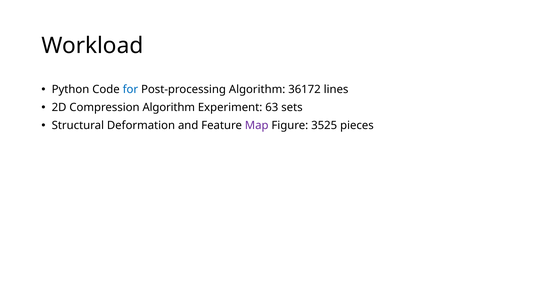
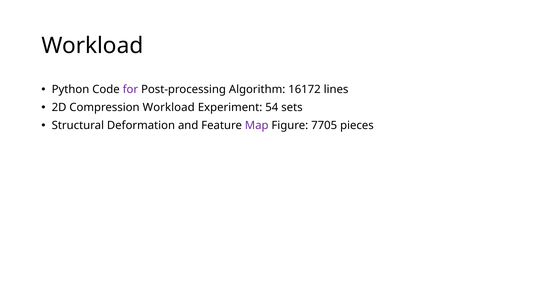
for colour: blue -> purple
36172: 36172 -> 16172
Compression Algorithm: Algorithm -> Workload
63: 63 -> 54
3525: 3525 -> 7705
